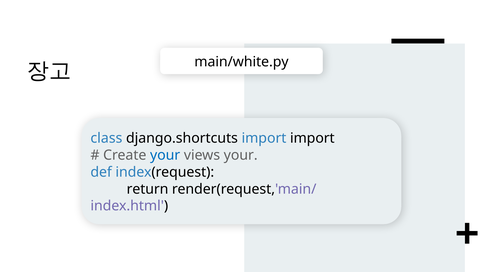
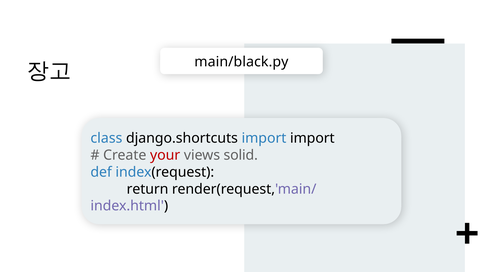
main/white.py: main/white.py -> main/black.py
your at (165, 155) colour: blue -> red
views your: your -> solid
